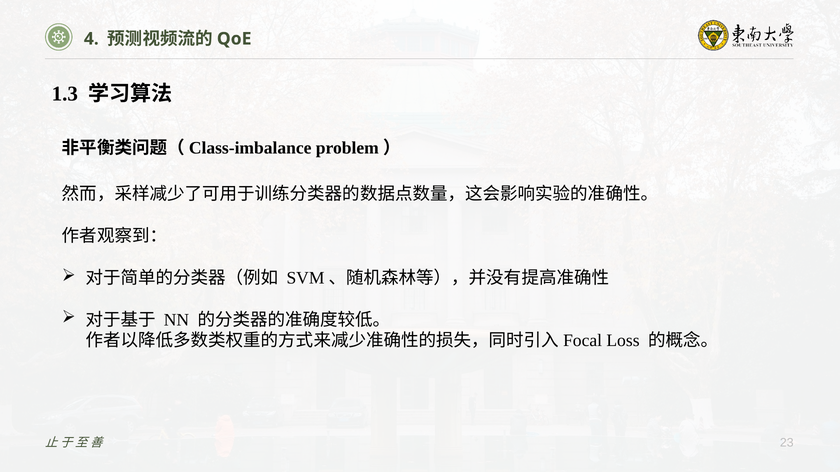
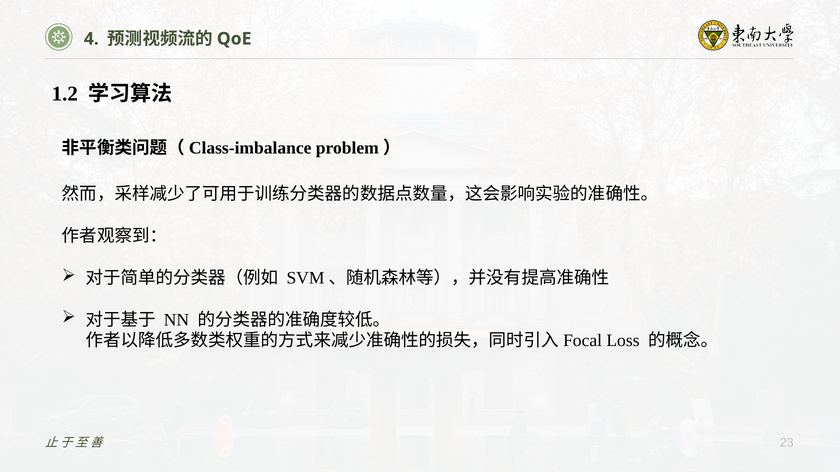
1.3: 1.3 -> 1.2
